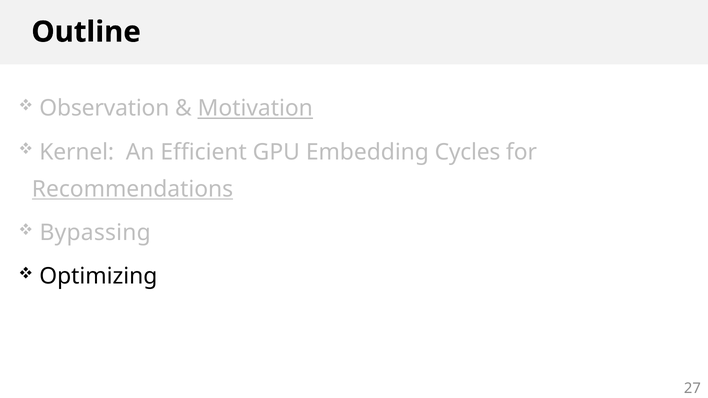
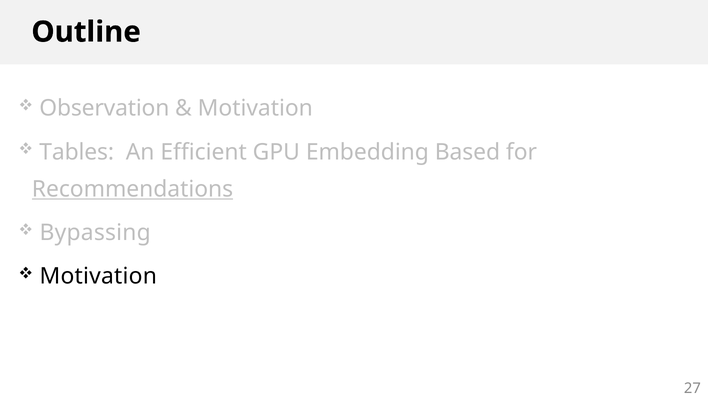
Motivation at (255, 109) underline: present -> none
Kernel: Kernel -> Tables
Cycles: Cycles -> Based
Optimizing at (98, 277): Optimizing -> Motivation
